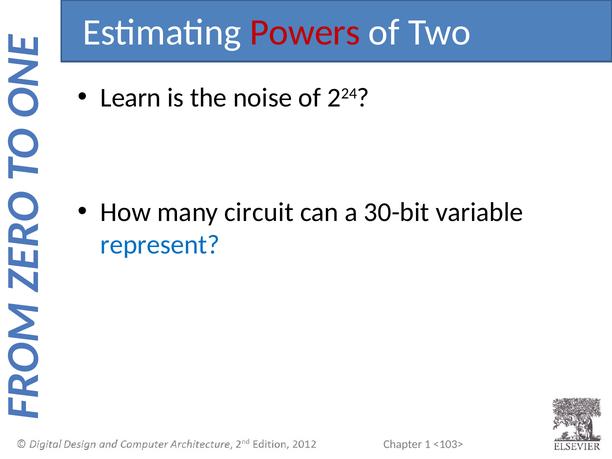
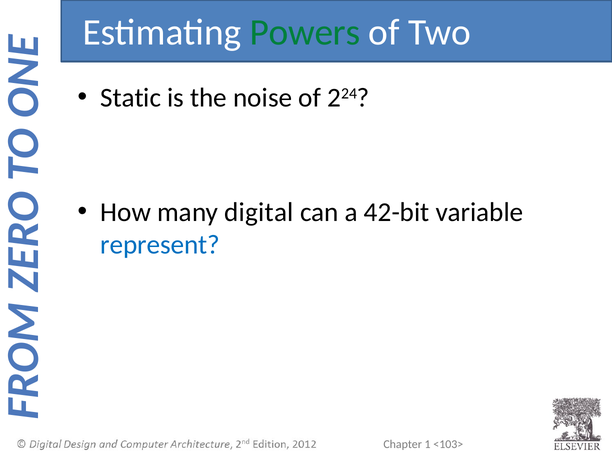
Powers colour: red -> green
Learn: Learn -> Static
circuit: circuit -> digital
30-bit: 30-bit -> 42-bit
